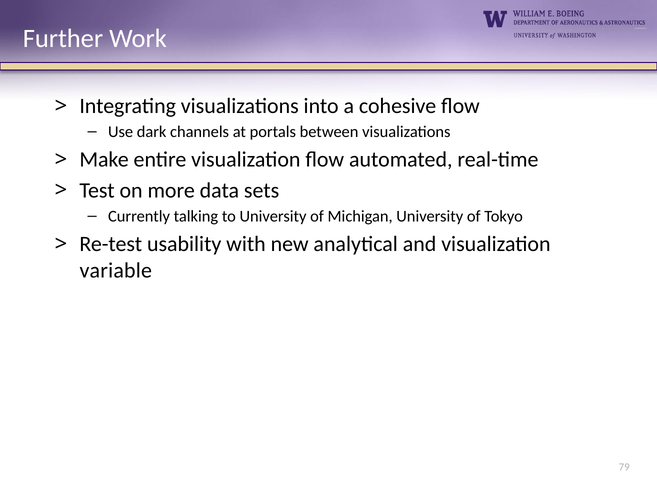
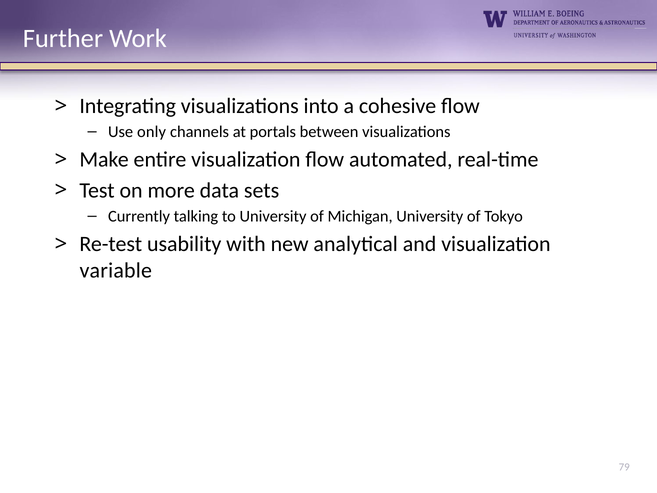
dark: dark -> only
